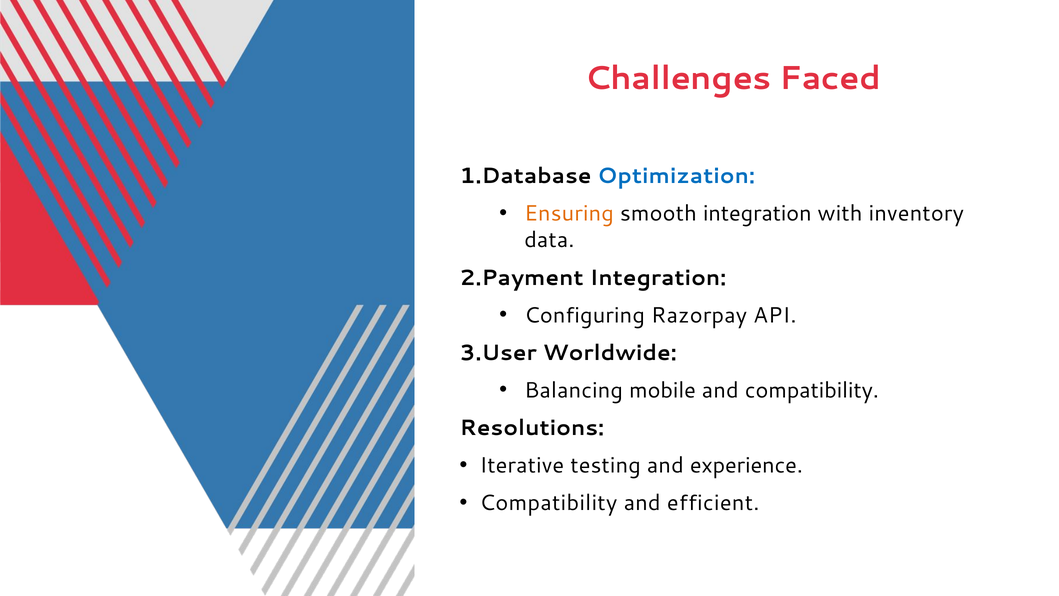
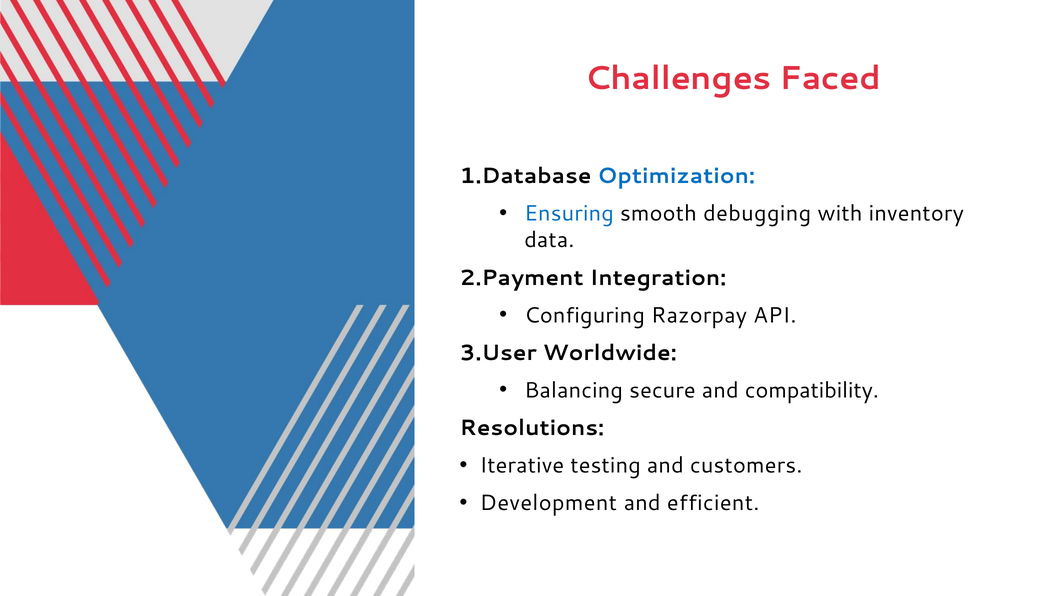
Ensuring colour: orange -> blue
smooth integration: integration -> debugging
mobile: mobile -> secure
experience: experience -> customers
Compatibility at (548, 503): Compatibility -> Development
